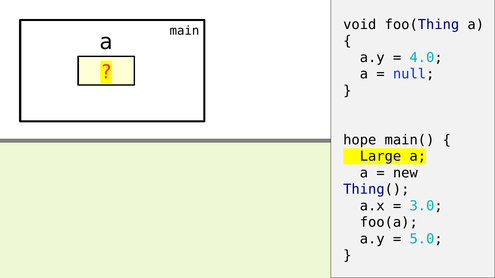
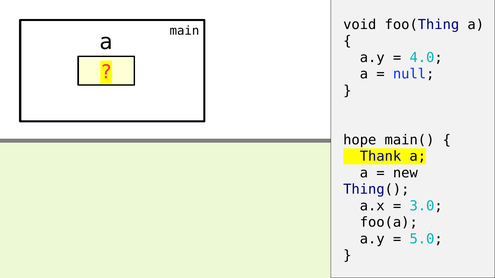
Large: Large -> Thank
